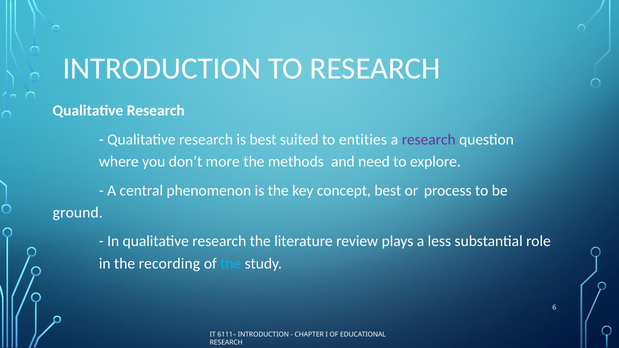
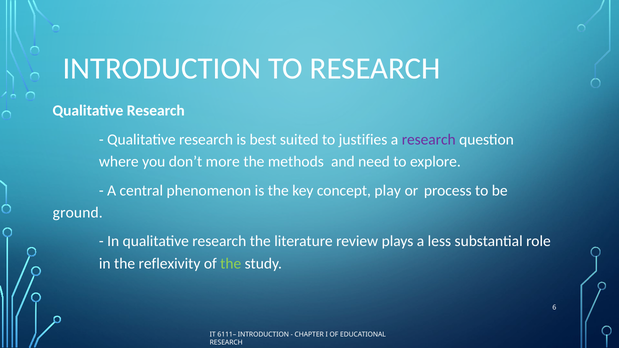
entities: entities -> justifies
concept best: best -> play
recording: recording -> reflexivity
the at (231, 264) colour: light blue -> light green
